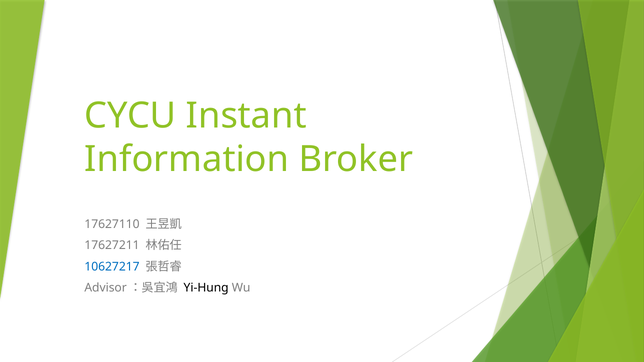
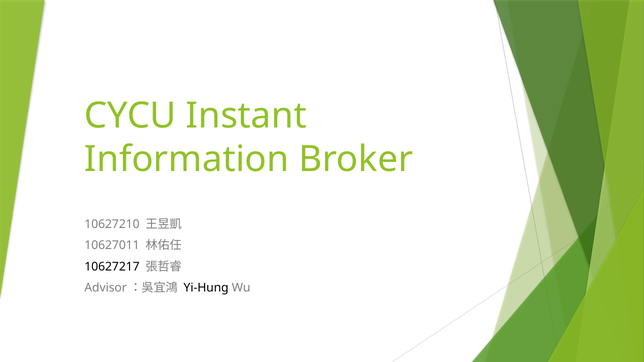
17627110: 17627110 -> 10627210
17627211: 17627211 -> 10627011
10627217 colour: blue -> black
